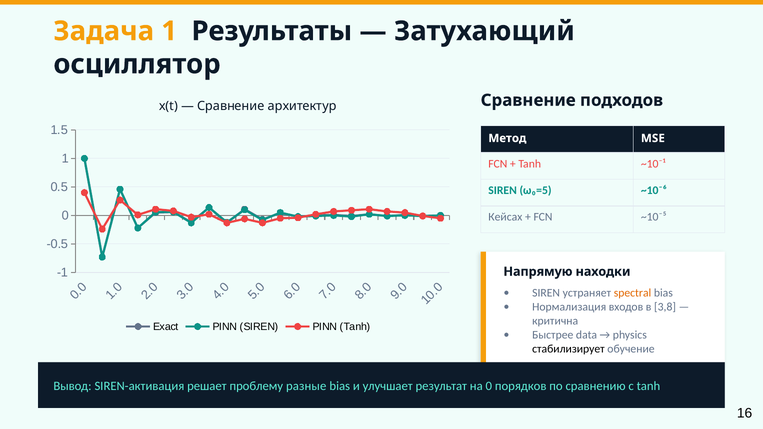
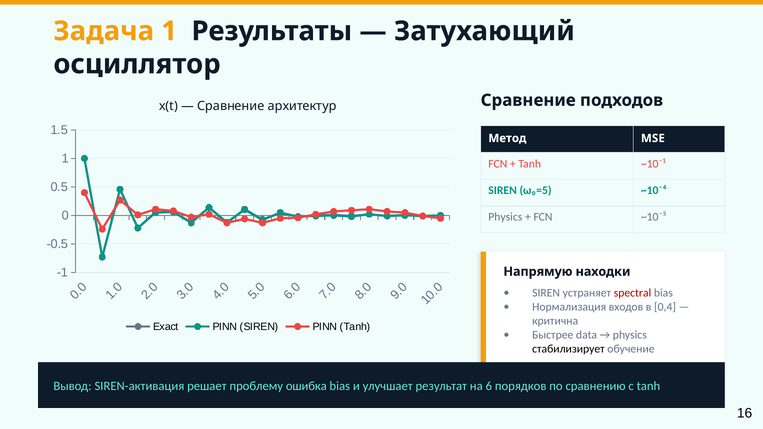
Кейсах at (505, 217): Кейсах -> Physics
spectral colour: orange -> red
3,8: 3,8 -> 0,4
разные: разные -> ошибка
на 0: 0 -> 6
